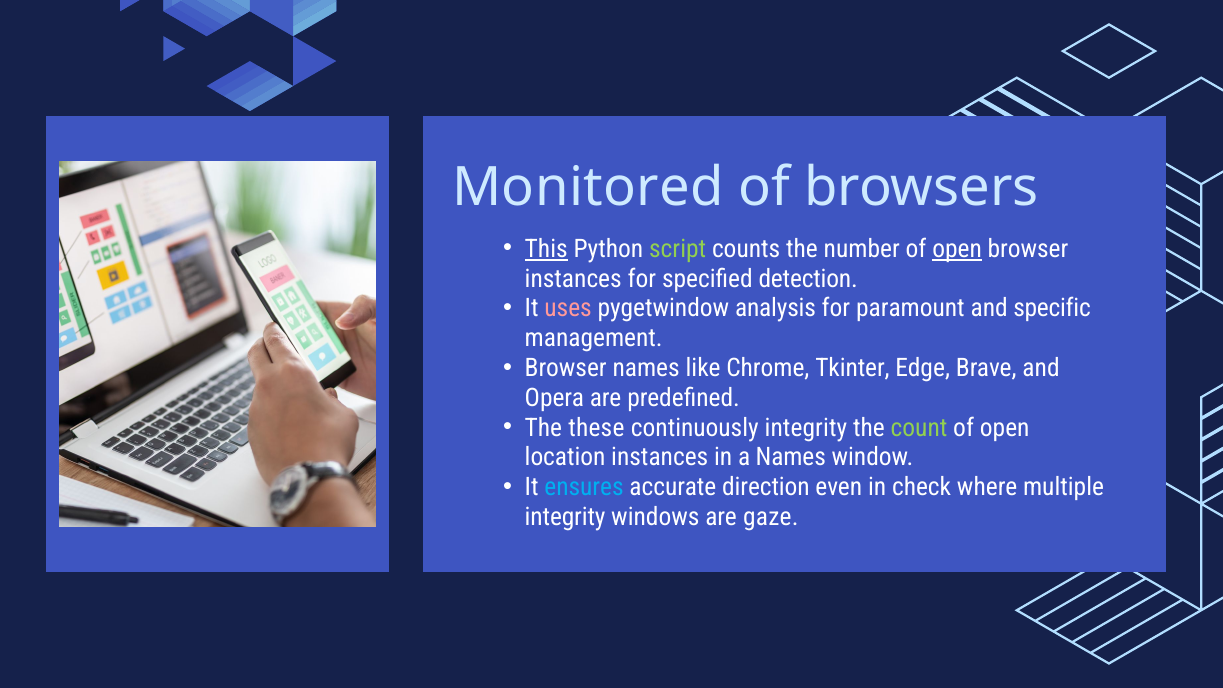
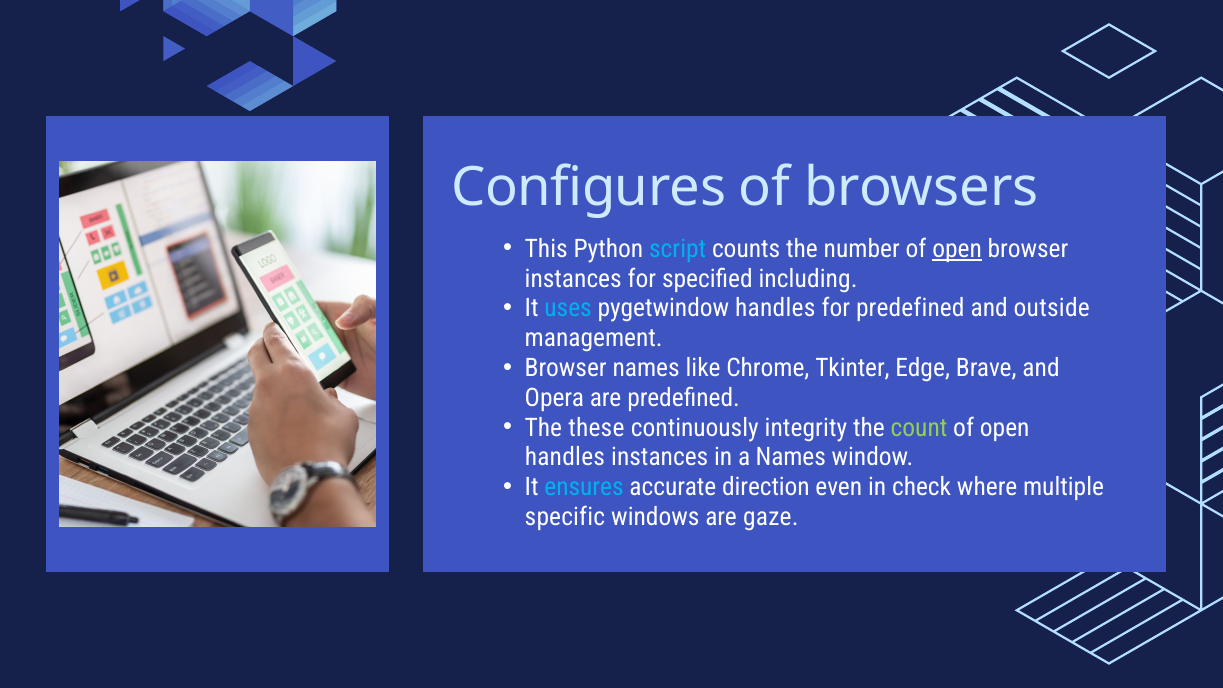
Monitored: Monitored -> Configures
This underline: present -> none
script colour: light green -> light blue
detection: detection -> including
uses colour: pink -> light blue
pygetwindow analysis: analysis -> handles
for paramount: paramount -> predefined
specific: specific -> outside
location at (565, 457): location -> handles
integrity at (565, 517): integrity -> specific
